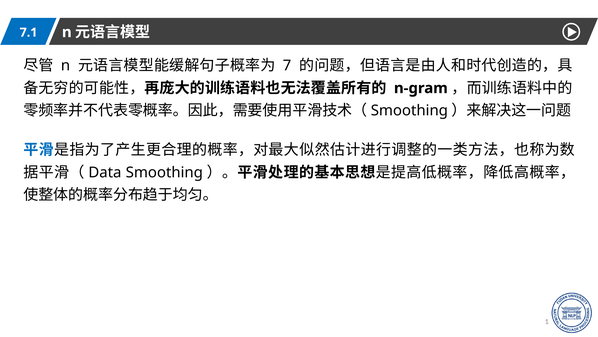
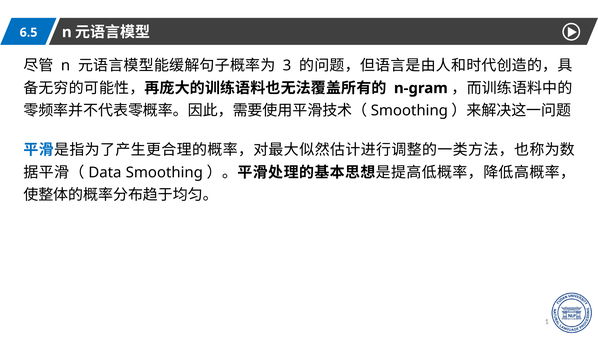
7.1: 7.1 -> 6.5
7: 7 -> 3
